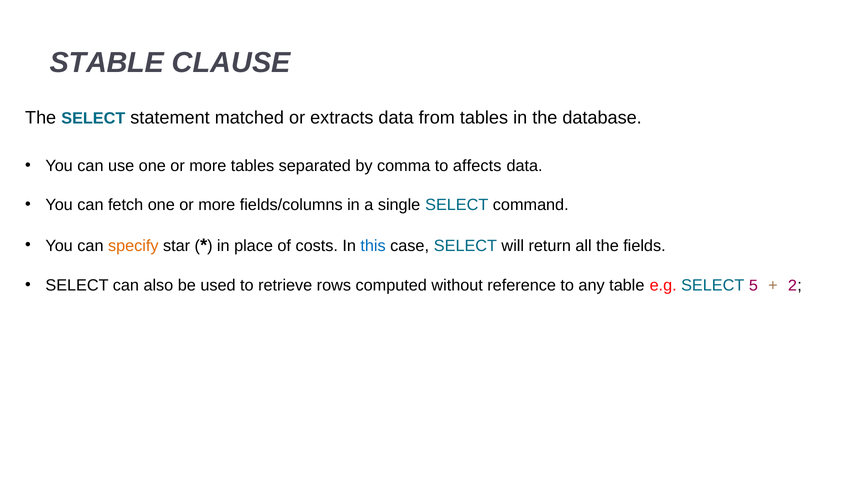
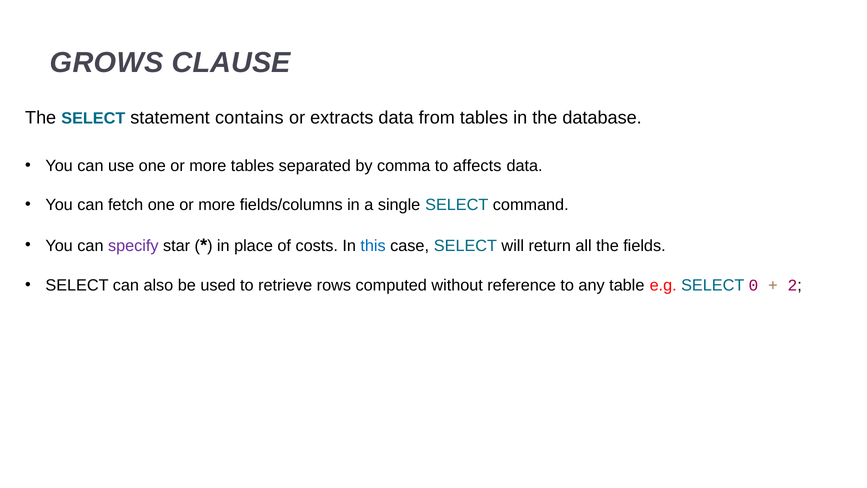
STABLE: STABLE -> GROWS
matched: matched -> contains
specify colour: orange -> purple
5: 5 -> 0
